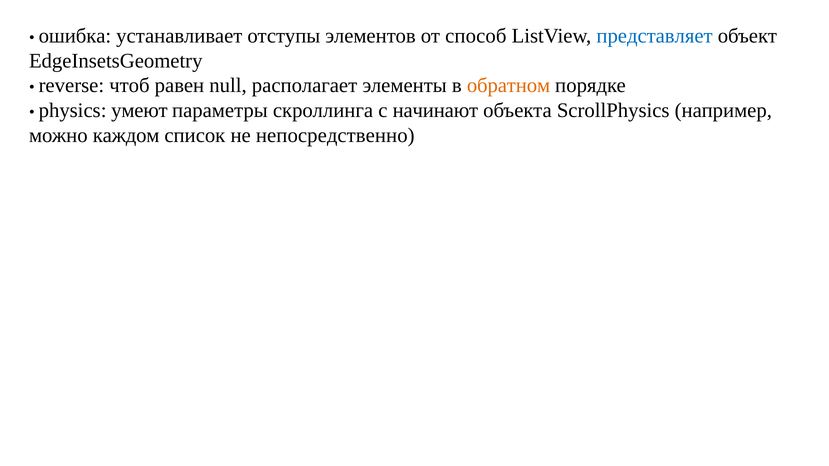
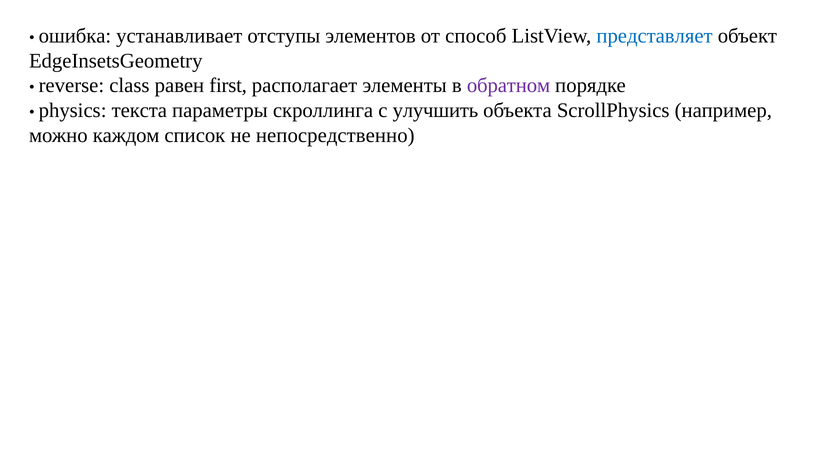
чтоб: чтоб -> class
null: null -> first
обратном colour: orange -> purple
умеют: умеют -> текста
начинают: начинают -> улучшить
